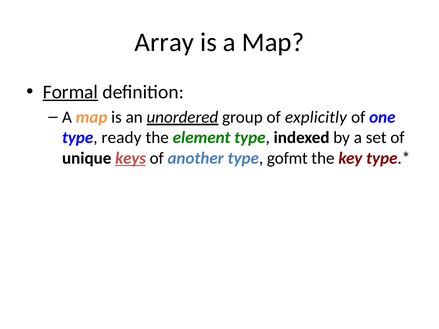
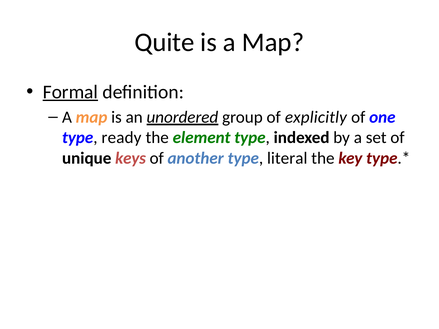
Array: Array -> Quite
keys underline: present -> none
gofmt: gofmt -> literal
